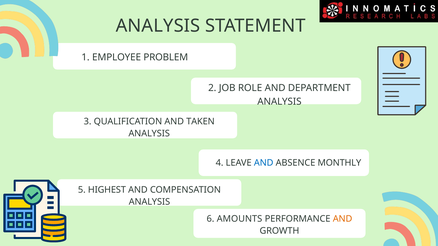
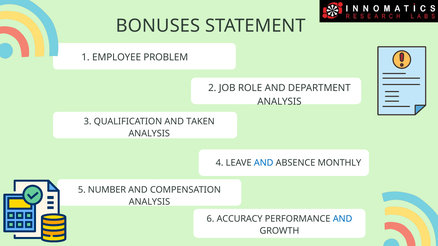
ANALYSIS at (158, 26): ANALYSIS -> BONUSES
HIGHEST: HIGHEST -> NUMBER
AMOUNTS: AMOUNTS -> ACCURACY
AND at (343, 219) colour: orange -> blue
